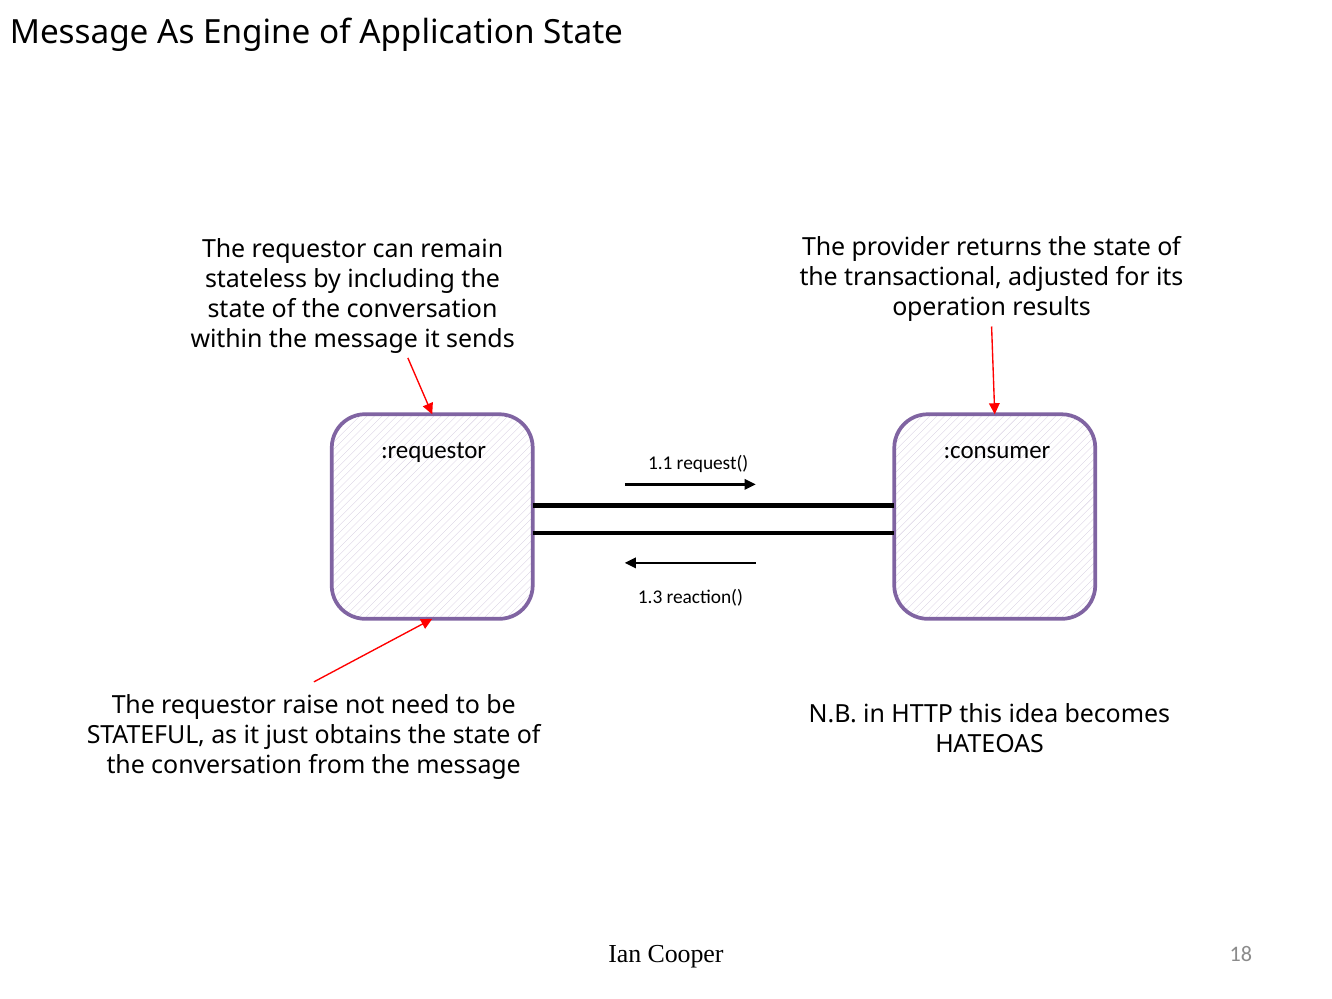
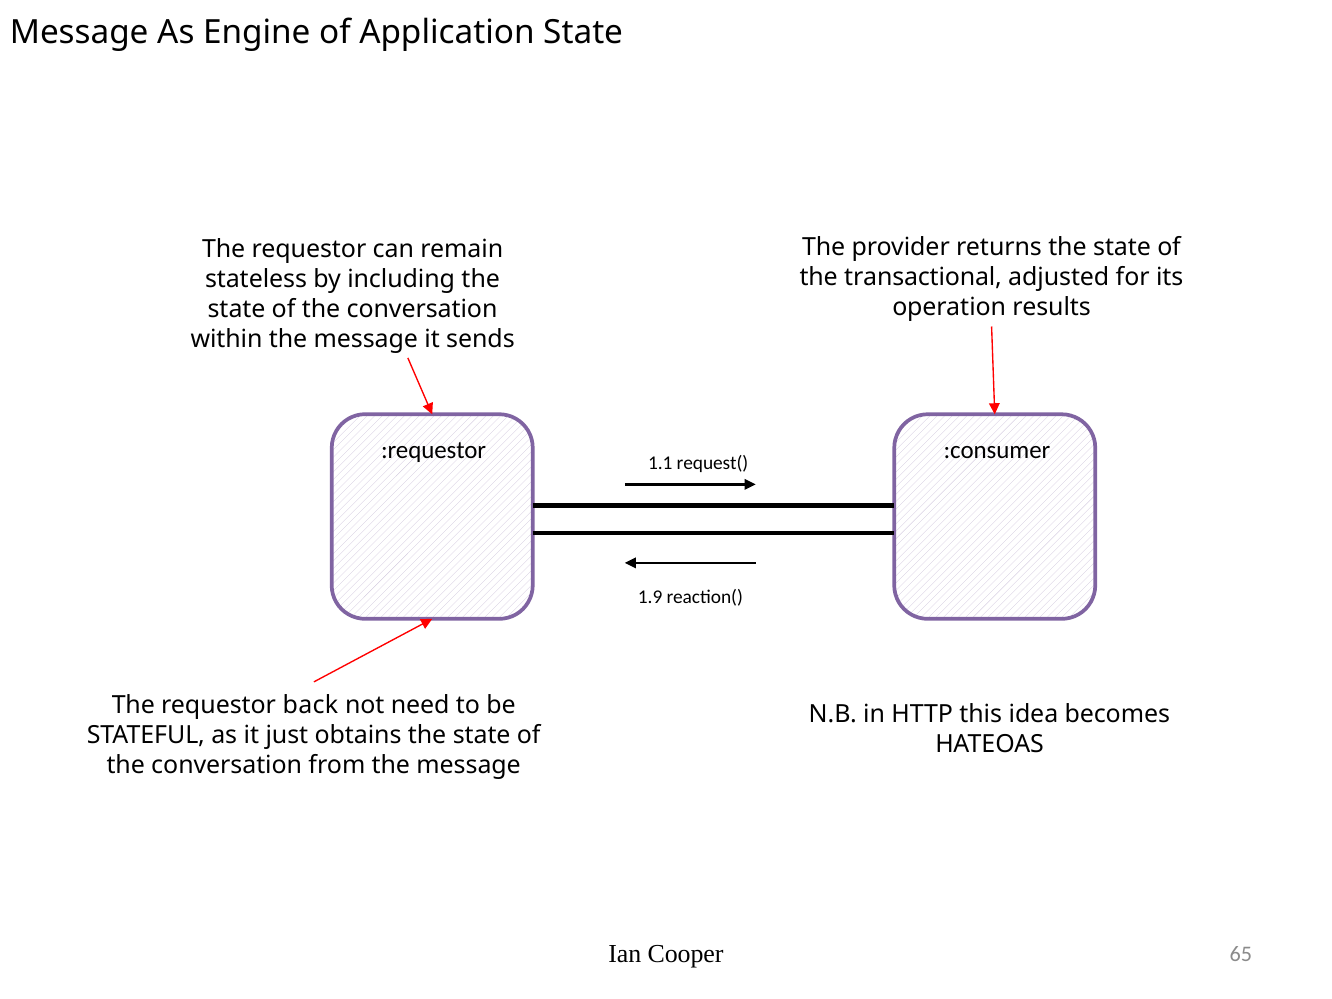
1.3: 1.3 -> 1.9
raise: raise -> back
18: 18 -> 65
